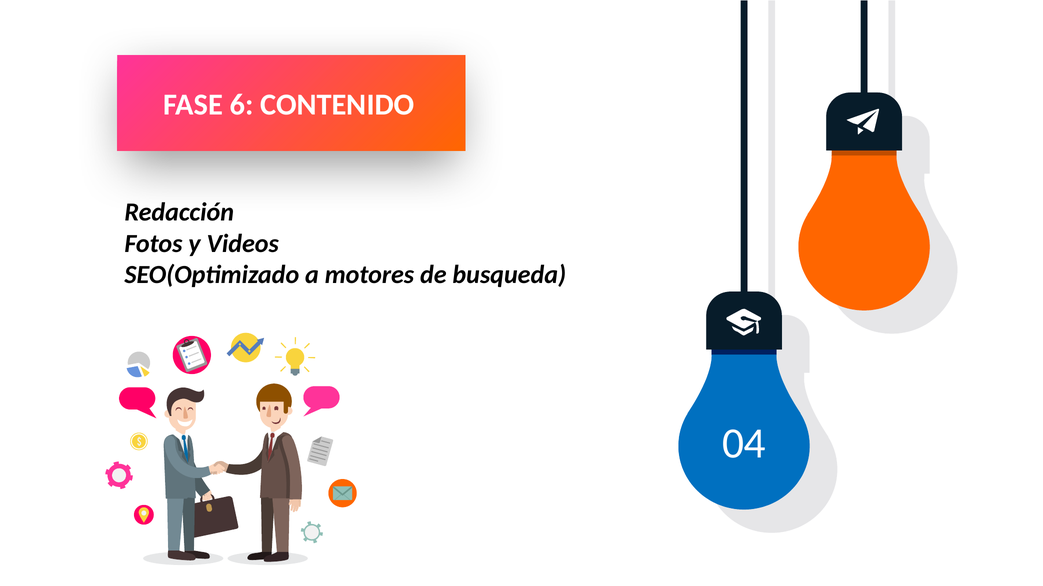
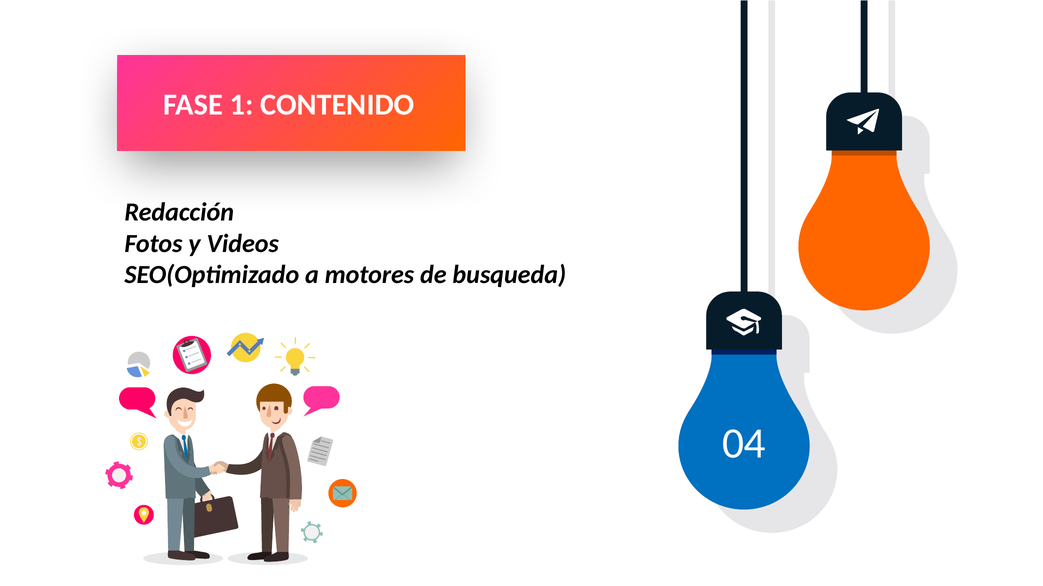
6: 6 -> 1
